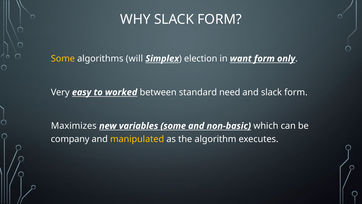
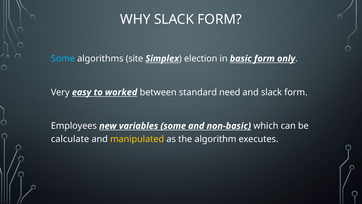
Some at (63, 59) colour: yellow -> light blue
will: will -> site
want: want -> basic
Maximizes: Maximizes -> Employees
company: company -> calculate
